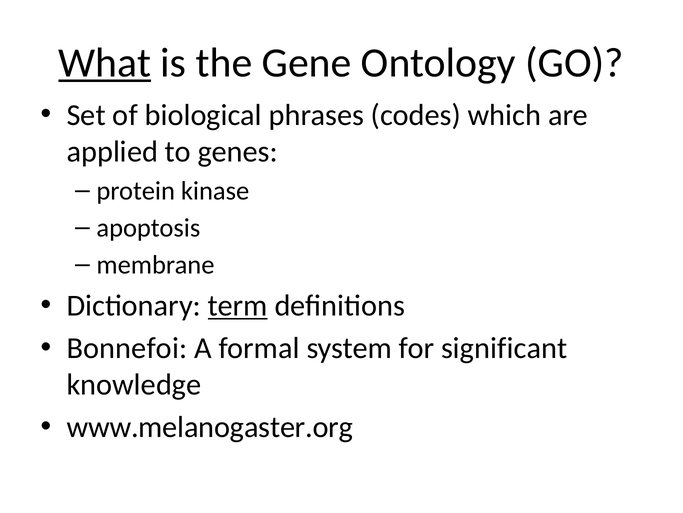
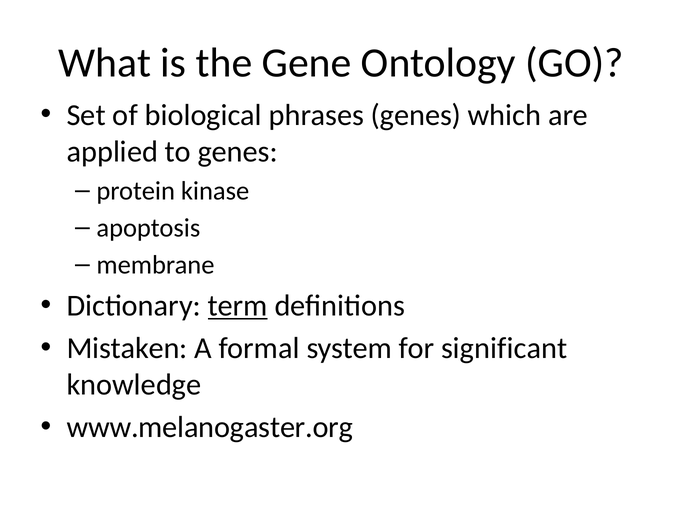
What underline: present -> none
phrases codes: codes -> genes
Bonnefoi: Bonnefoi -> Mistaken
